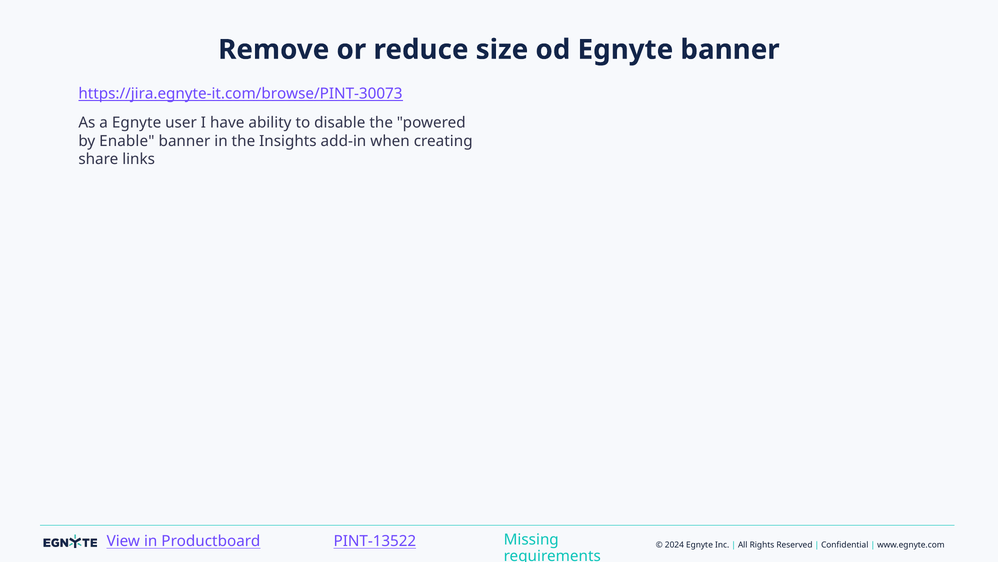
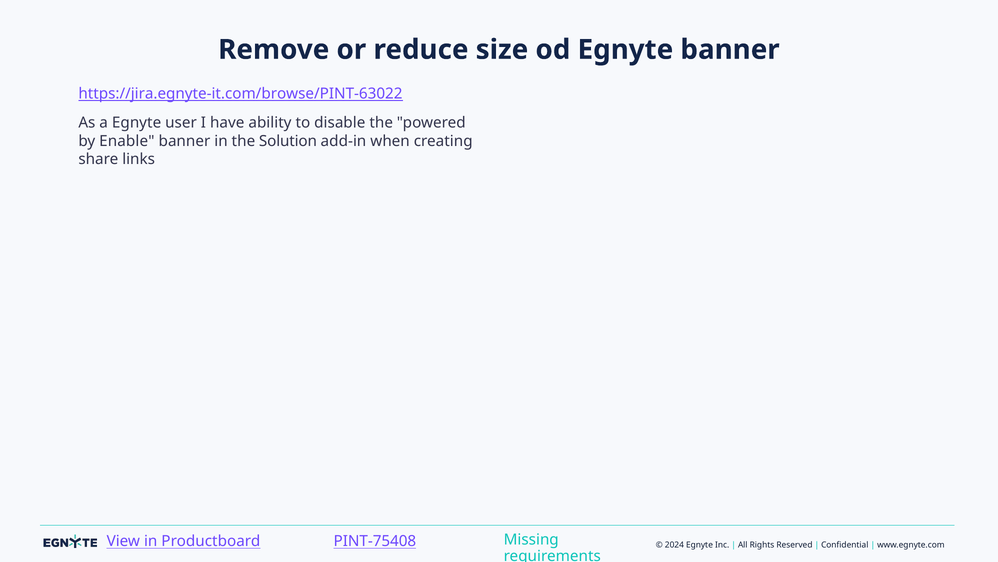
https://jira.egnyte-it.com/browse/PINT-30073: https://jira.egnyte-it.com/browse/PINT-30073 -> https://jira.egnyte-it.com/browse/PINT-63022
Insights: Insights -> Solution
PINT-13522: PINT-13522 -> PINT-75408
